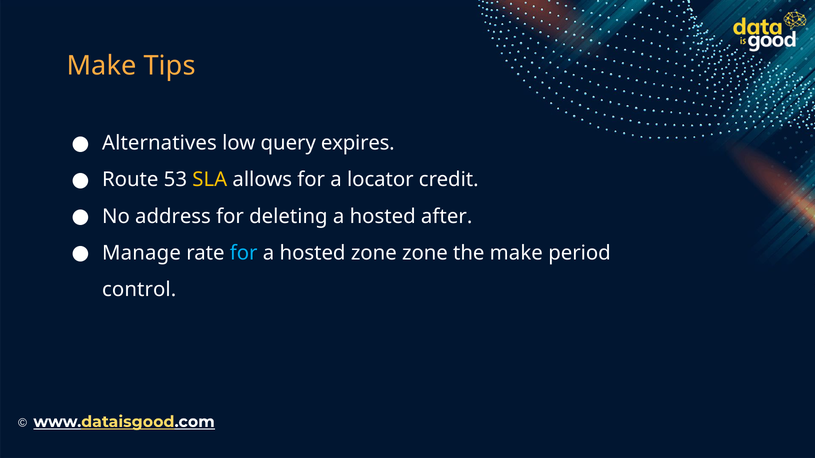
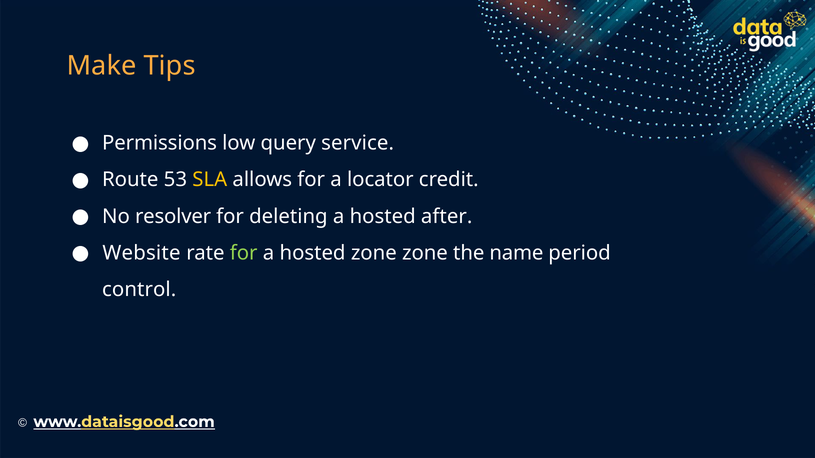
Alternatives: Alternatives -> Permissions
expires: expires -> service
address: address -> resolver
Manage: Manage -> Website
for at (244, 253) colour: light blue -> light green
the make: make -> name
